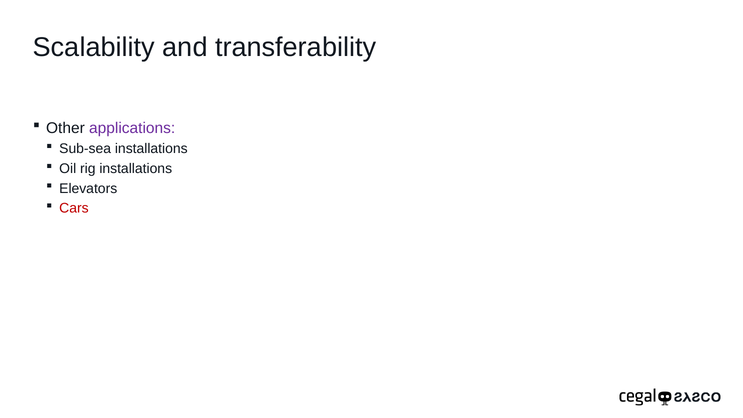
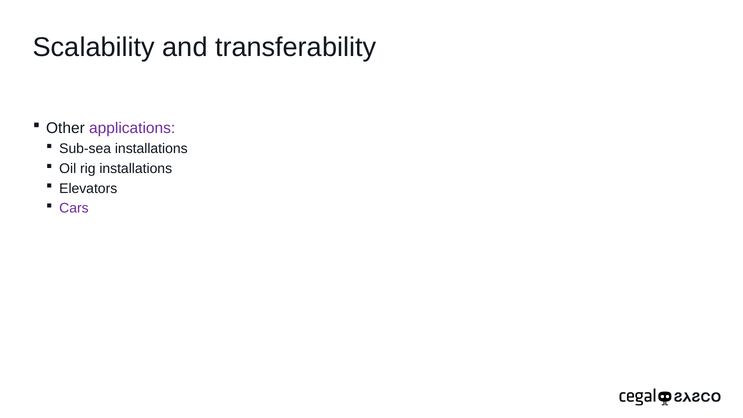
Cars colour: red -> purple
